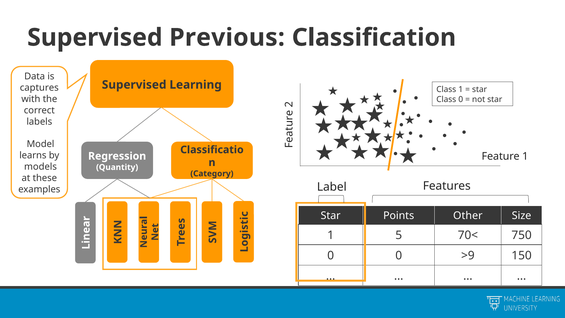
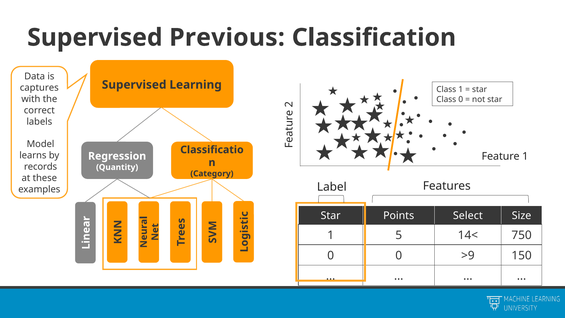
models: models -> records
Other: Other -> Select
70<: 70< -> 14<
